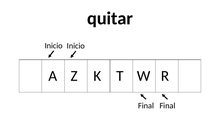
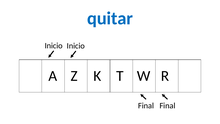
quitar colour: black -> blue
